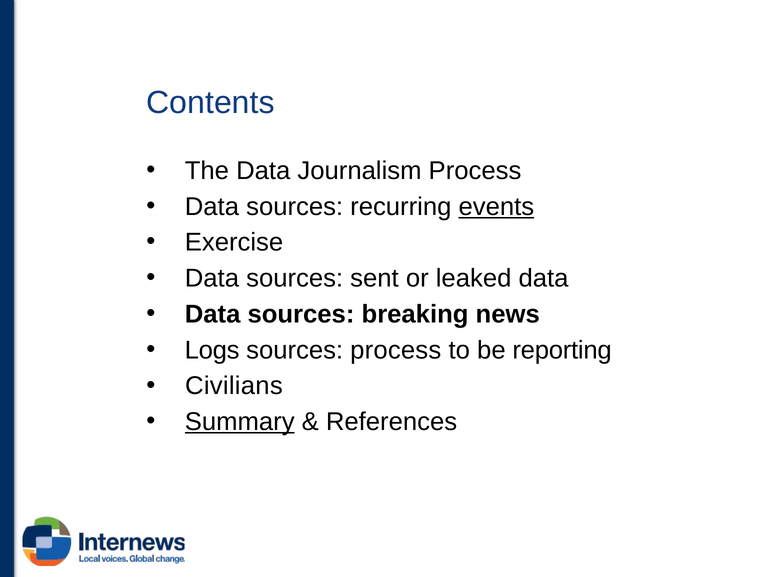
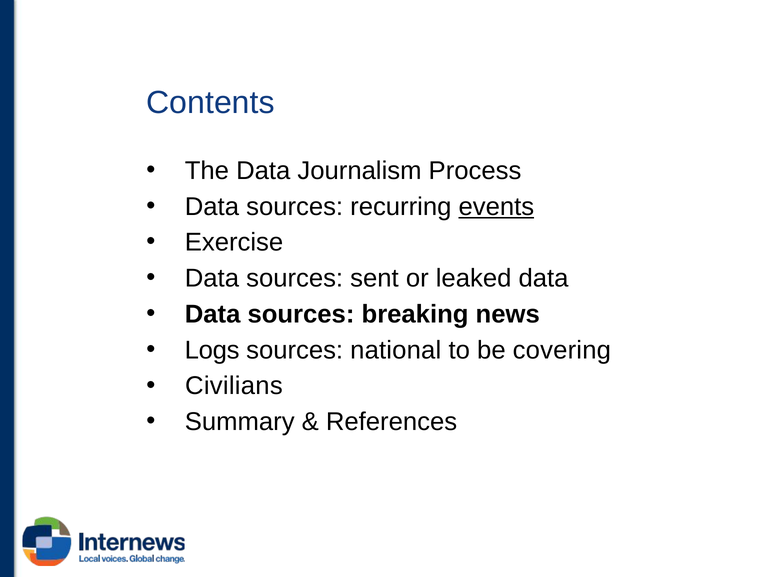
sources process: process -> national
reporting: reporting -> covering
Summary underline: present -> none
